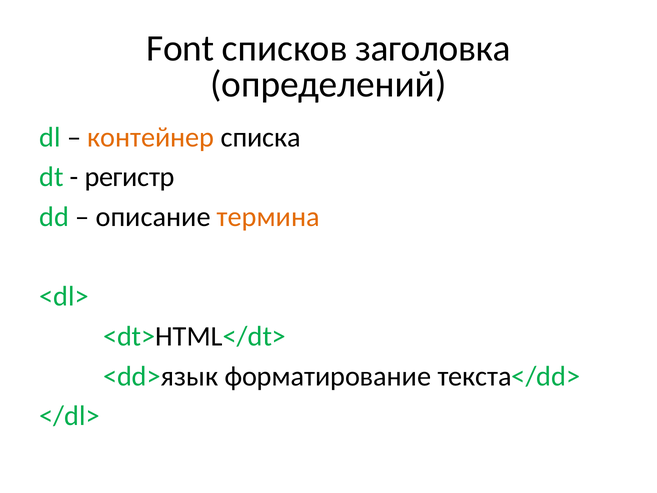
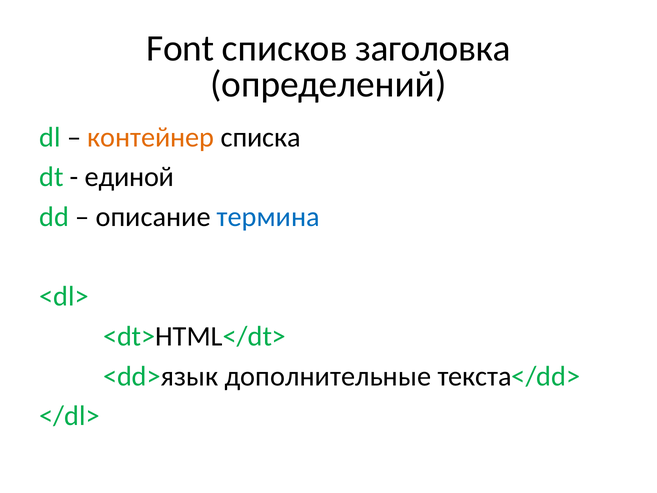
регистр: регистр -> единой
термина colour: orange -> blue
форматирование: форматирование -> дополнительные
